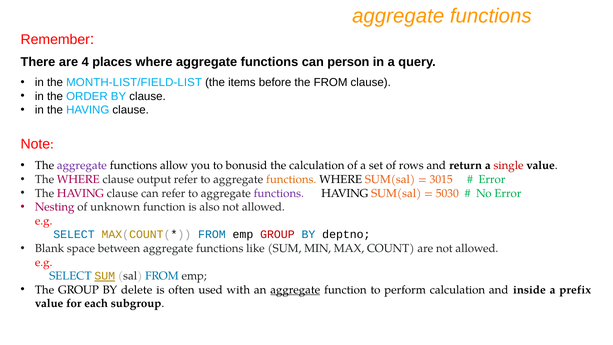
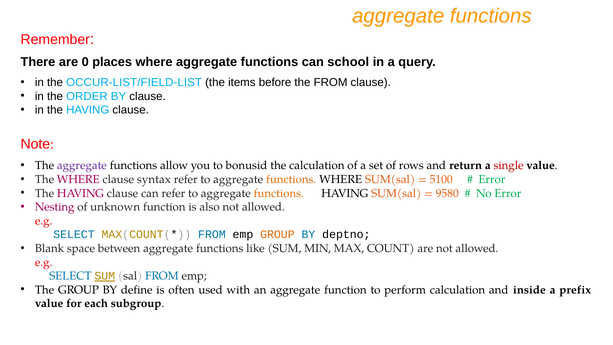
4: 4 -> 0
person: person -> school
MONTH-LIST/FIELD-LIST: MONTH-LIST/FIELD-LIST -> OCCUR-LIST/FIELD-LIST
output: output -> syntax
3015: 3015 -> 5100
functions at (279, 193) colour: purple -> orange
5030: 5030 -> 9580
GROUP at (277, 234) colour: red -> orange
delete: delete -> define
aggregate at (295, 290) underline: present -> none
